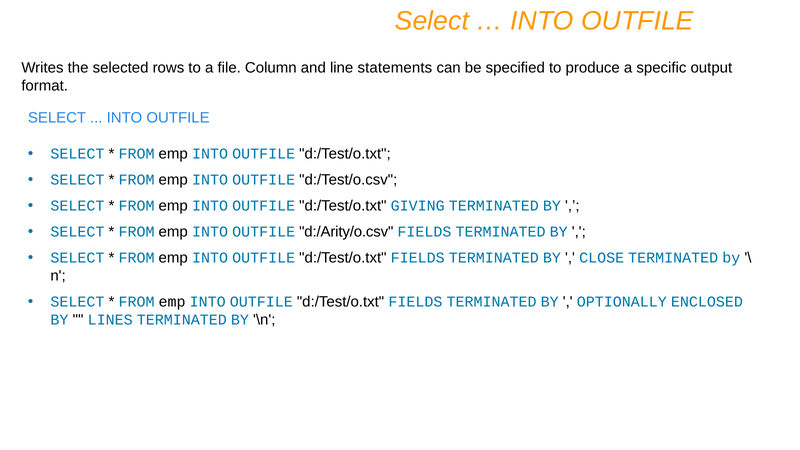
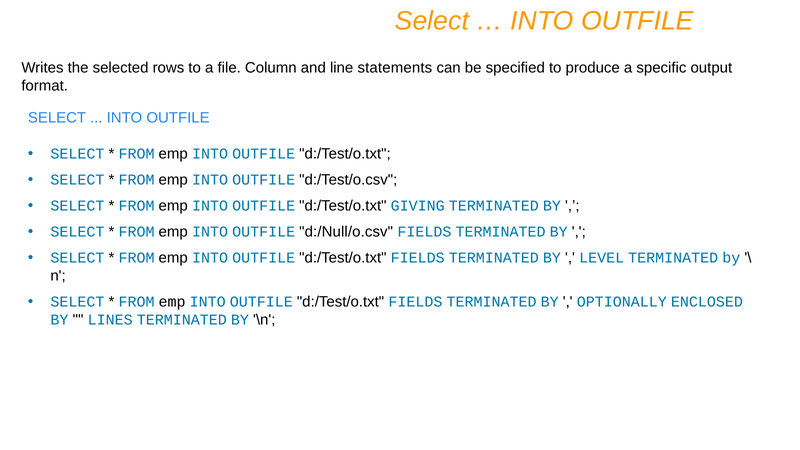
d:/Arity/o.csv: d:/Arity/o.csv -> d:/Null/o.csv
CLOSE: CLOSE -> LEVEL
